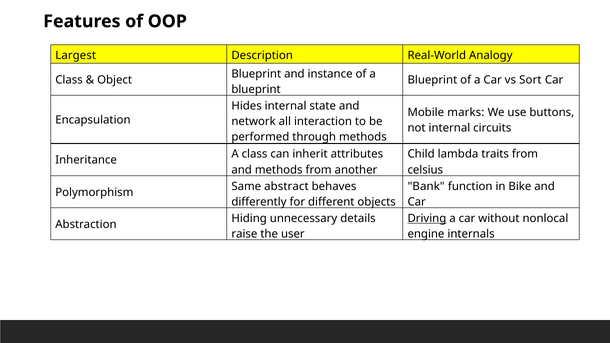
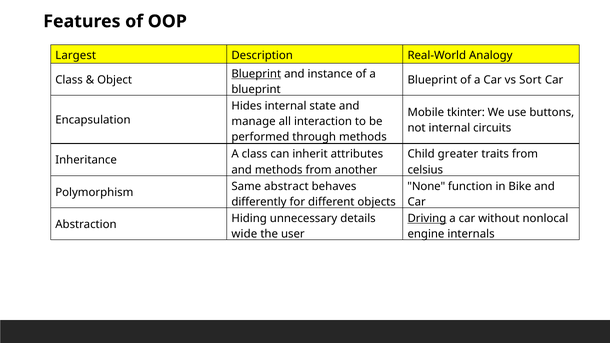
Blueprint at (256, 74) underline: none -> present
marks: marks -> tkinter
network: network -> manage
lambda: lambda -> greater
Bank: Bank -> None
raise: raise -> wide
